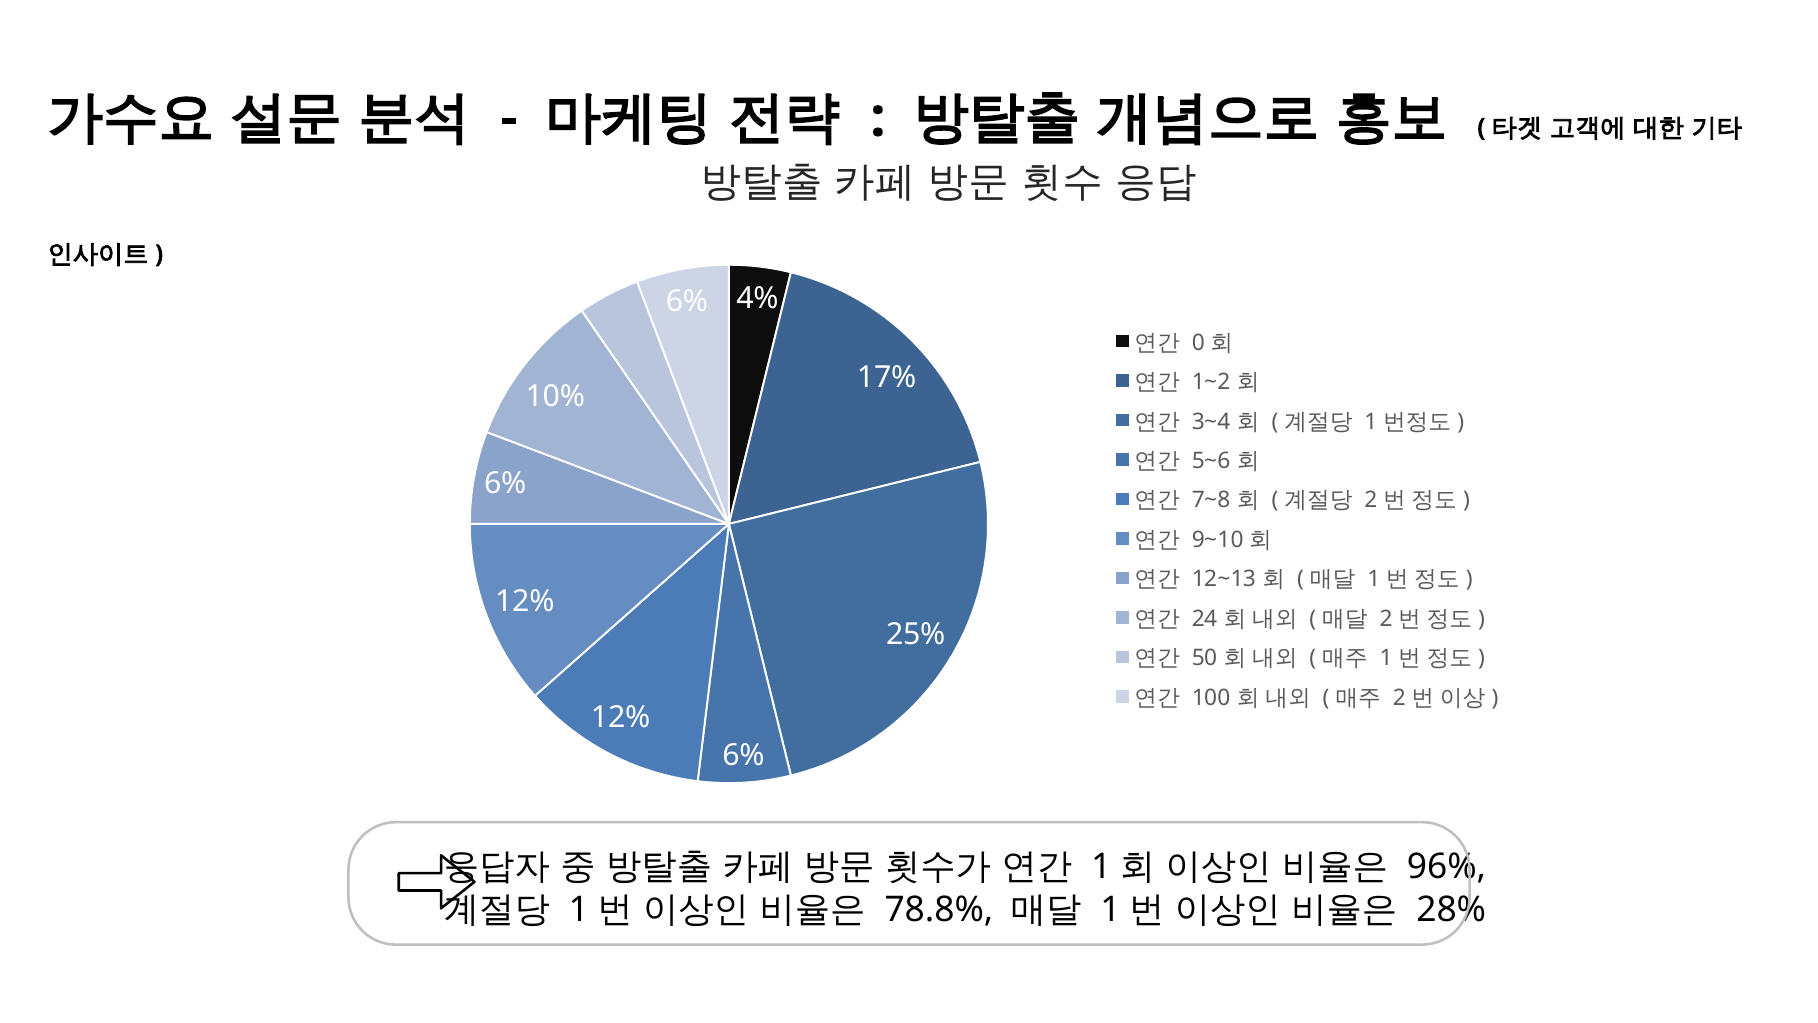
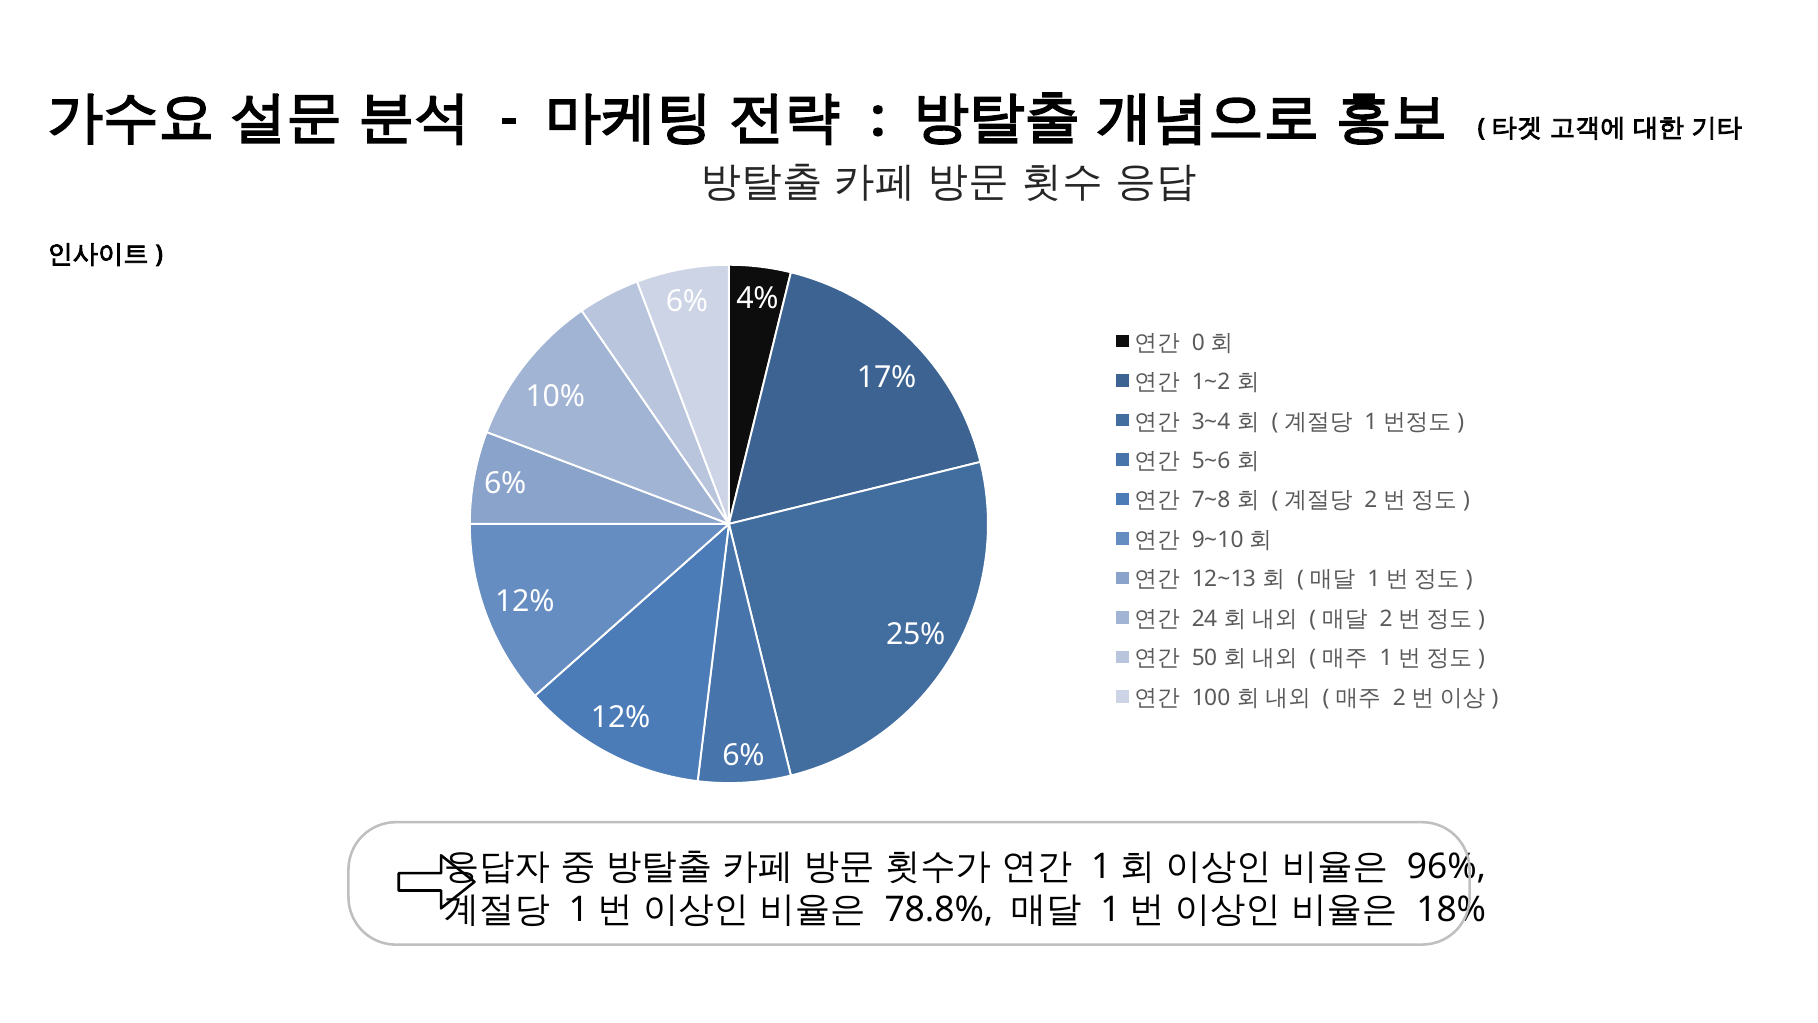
28%: 28% -> 18%
